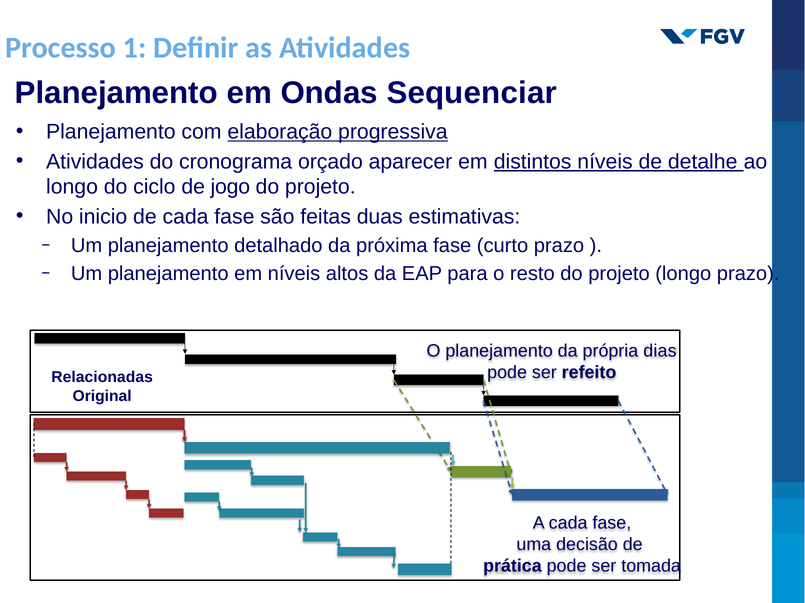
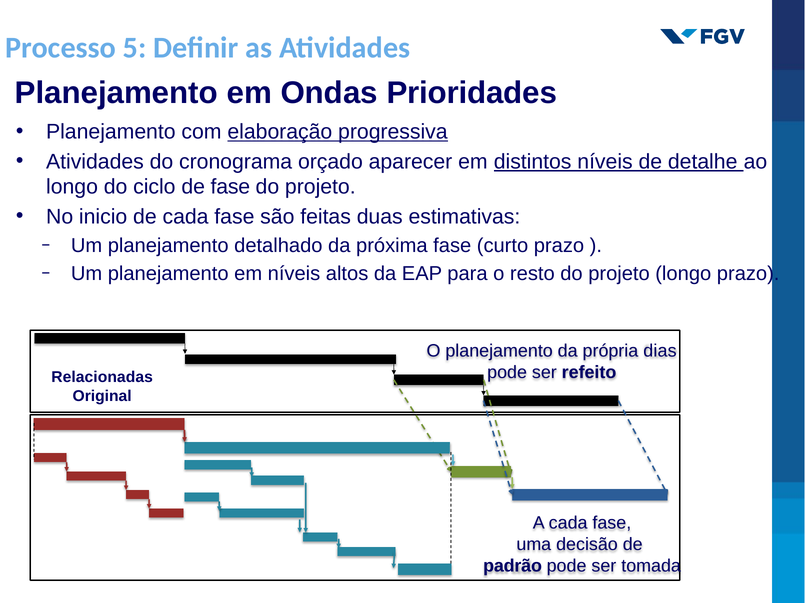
1: 1 -> 5
Sequenciar: Sequenciar -> Prioridades
de jogo: jogo -> fase
prática: prática -> padrão
